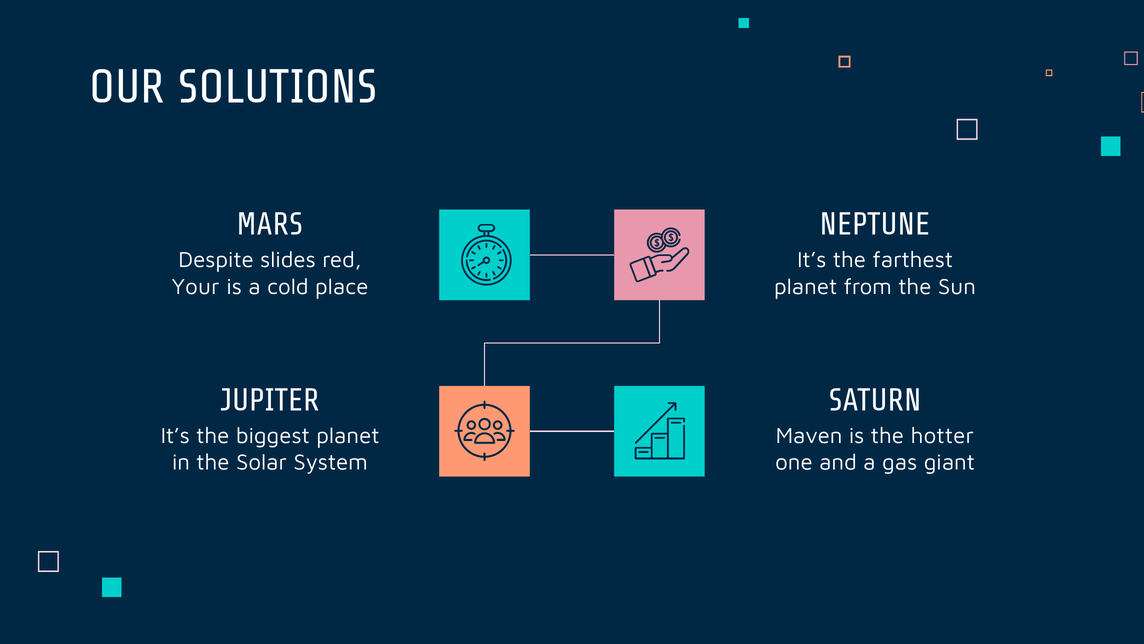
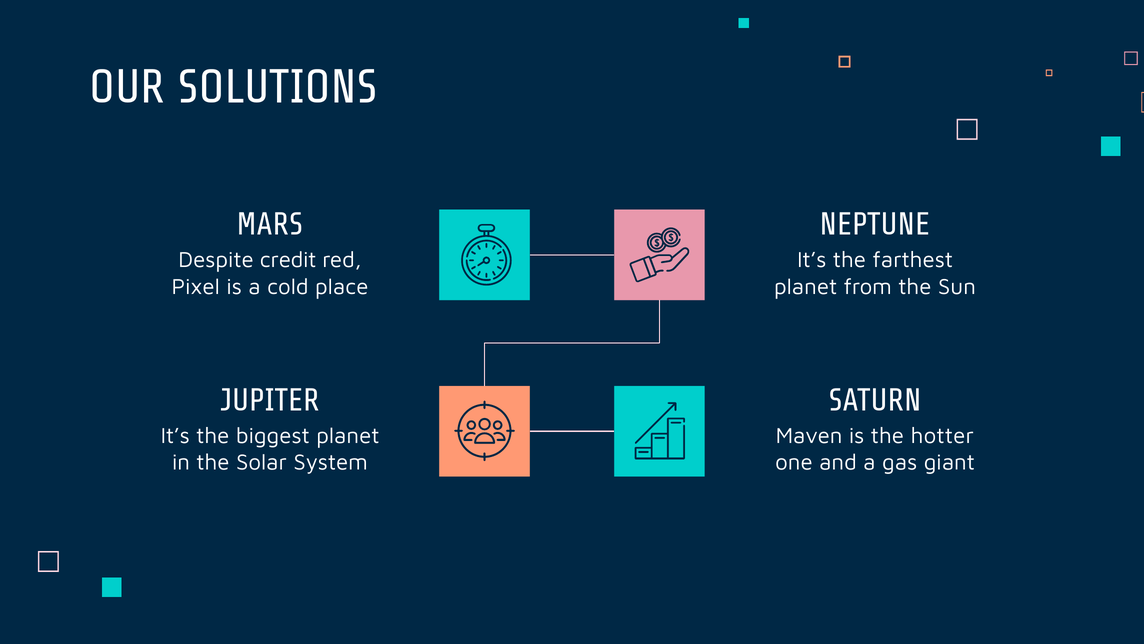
slides: slides -> credit
Your: Your -> Pixel
